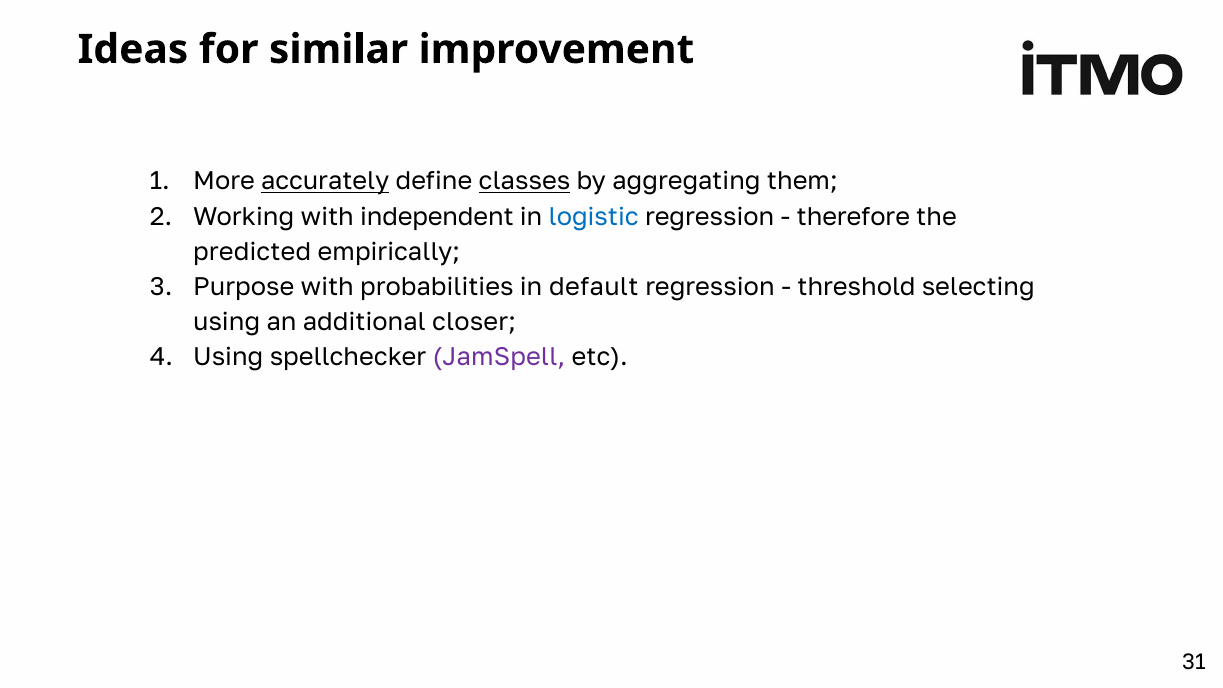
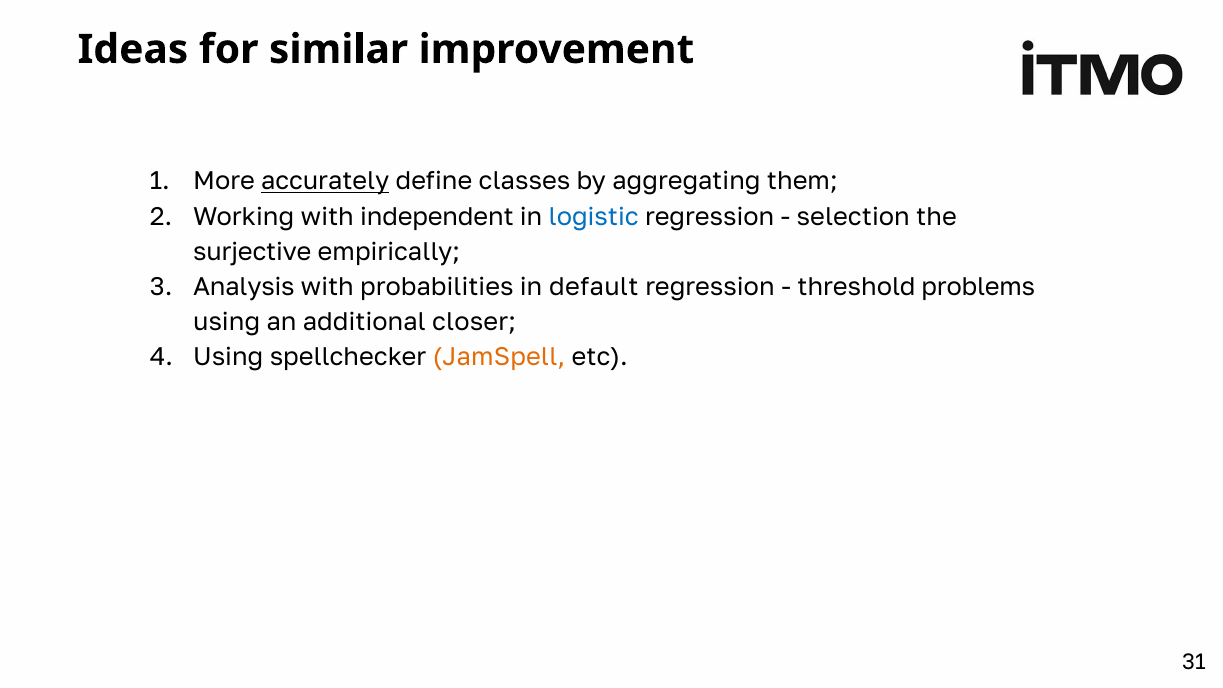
classes underline: present -> none
therefore: therefore -> selection
predicted: predicted -> surjective
Purpose: Purpose -> Analysis
selecting: selecting -> problems
JamSpell colour: purple -> orange
